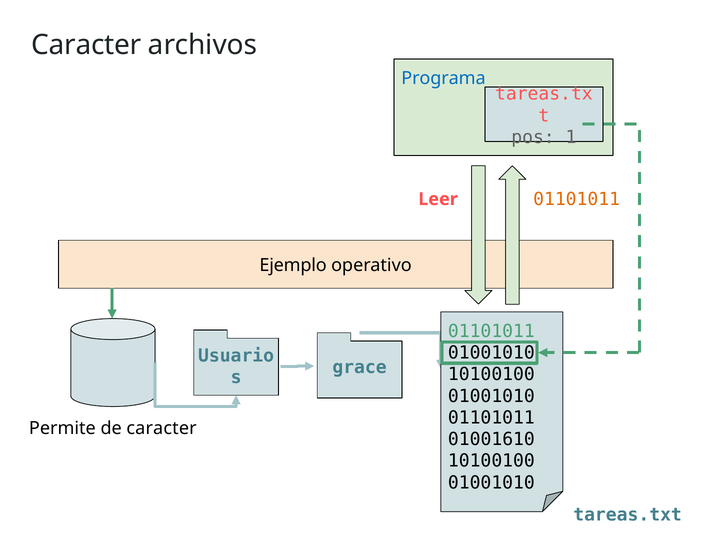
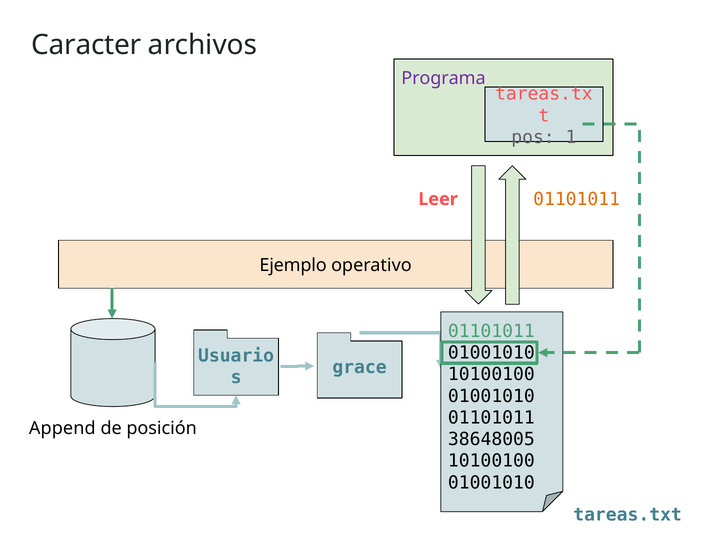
Programa colour: blue -> purple
Permite: Permite -> Append
de caracter: caracter -> posición
01001610: 01001610 -> 38648005
